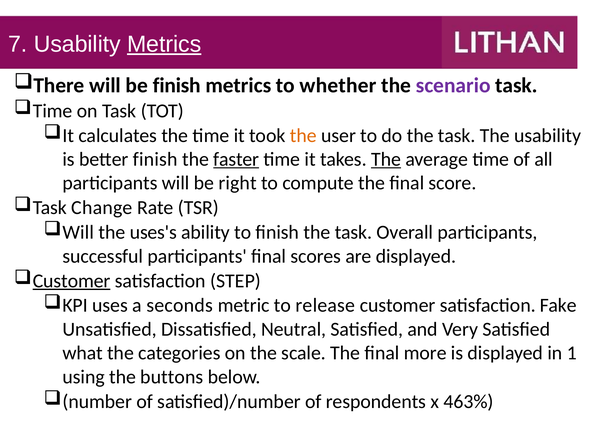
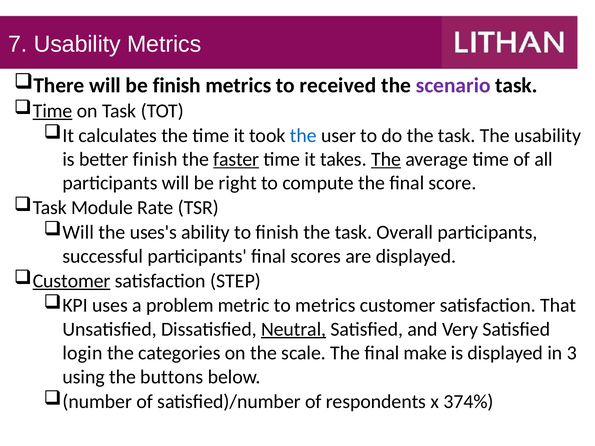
Metrics at (164, 44) underline: present -> none
whether: whether -> received
Time at (53, 111) underline: none -> present
the at (303, 136) colour: orange -> blue
Change: Change -> Module
seconds: seconds -> problem
to release: release -> metrics
Fake: Fake -> That
Neutral underline: none -> present
what: what -> login
more: more -> make
1: 1 -> 3
463%: 463% -> 374%
